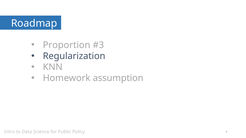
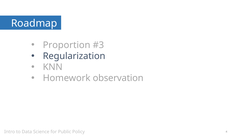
assumption: assumption -> observation
